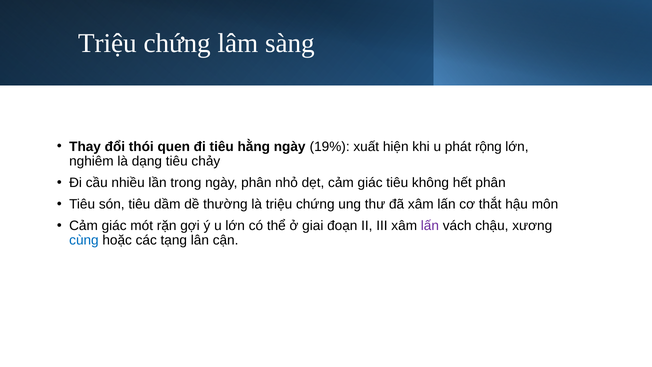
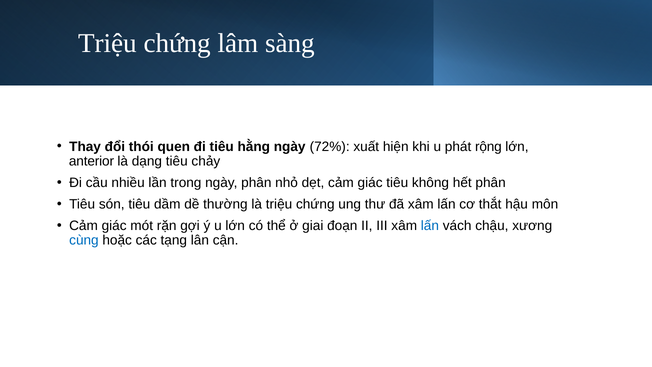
19%: 19% -> 72%
nghiêm: nghiêm -> anterior
lấn at (430, 226) colour: purple -> blue
